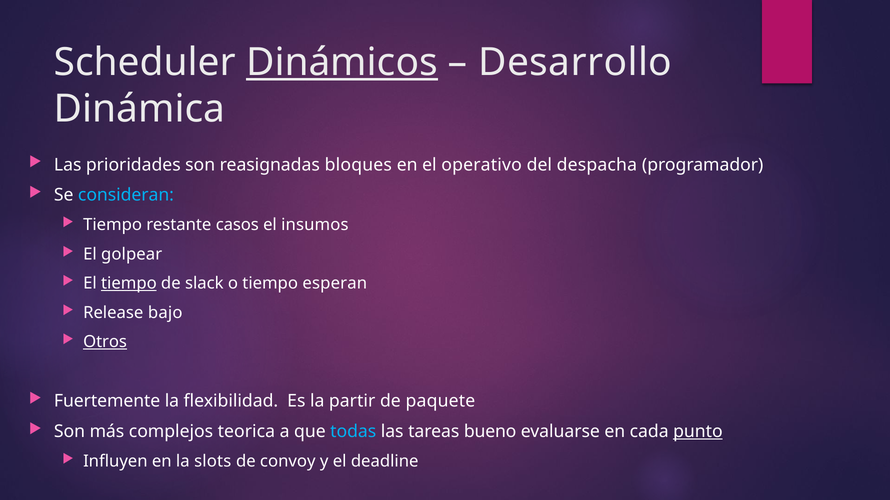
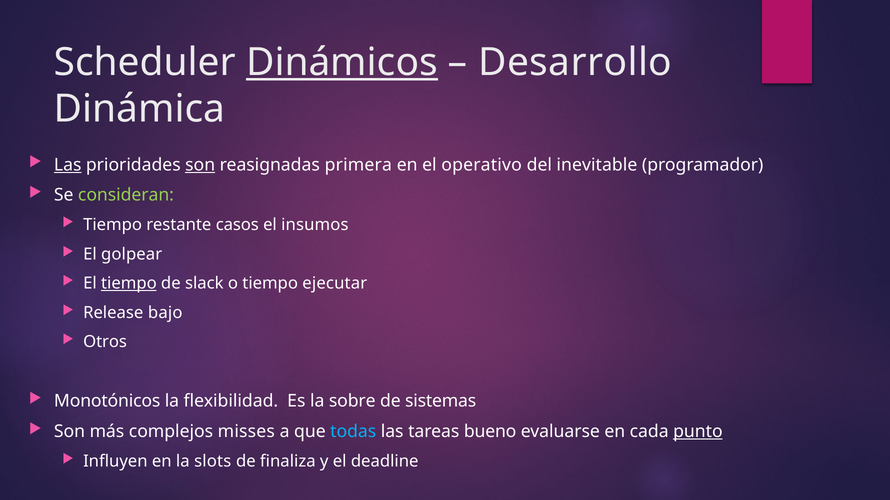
Las at (68, 165) underline: none -> present
son at (200, 165) underline: none -> present
bloques: bloques -> primera
despacha: despacha -> inevitable
consideran colour: light blue -> light green
esperan: esperan -> ejecutar
Otros underline: present -> none
Fuertemente: Fuertemente -> Monotónicos
partir: partir -> sobre
paquete: paquete -> sistemas
teorica: teorica -> misses
convoy: convoy -> finaliza
